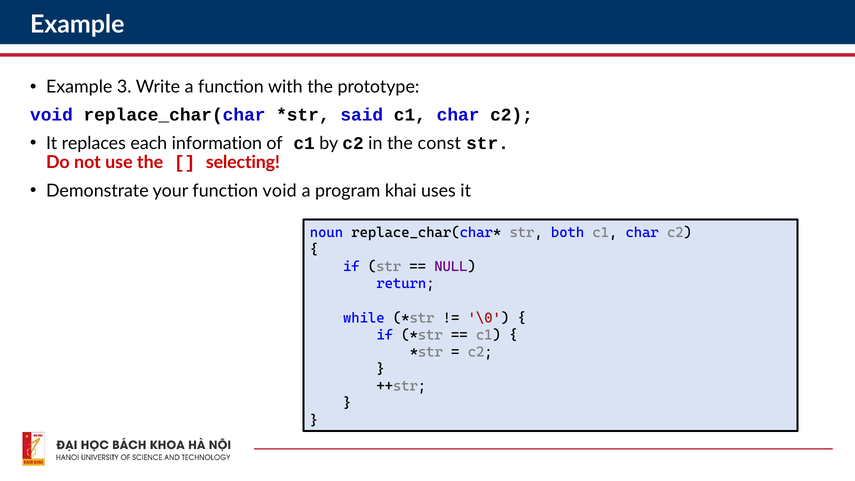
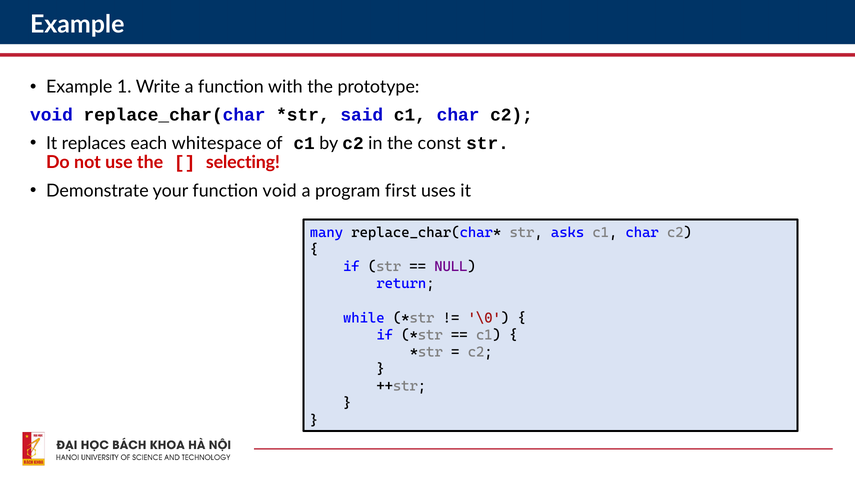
3: 3 -> 1
information: information -> whitespace
khai: khai -> first
noun: noun -> many
both: both -> asks
